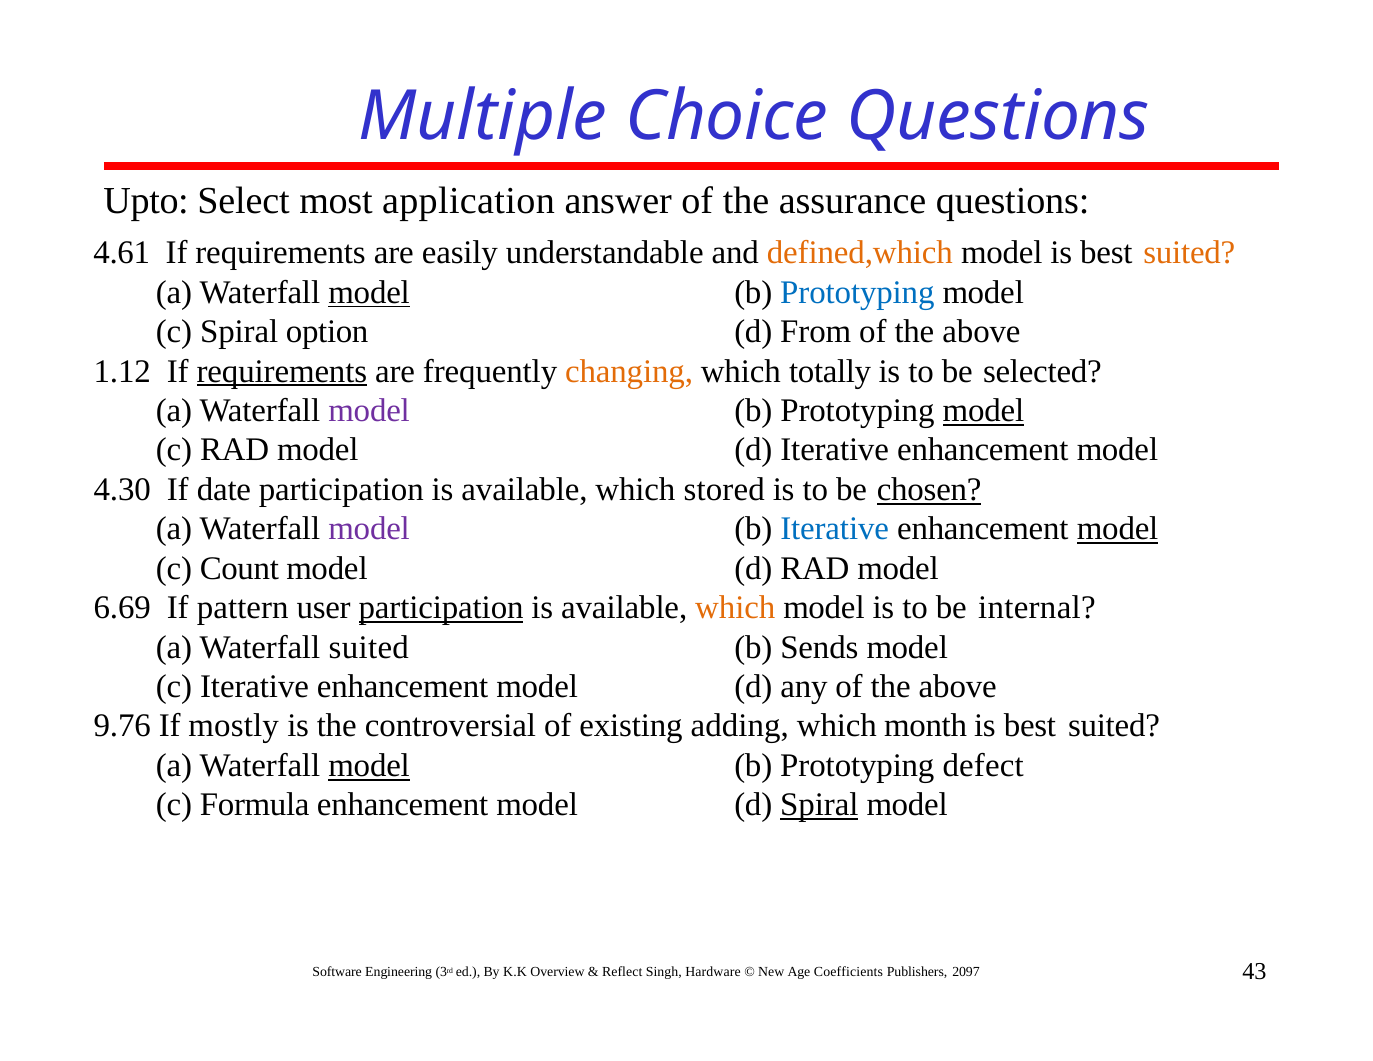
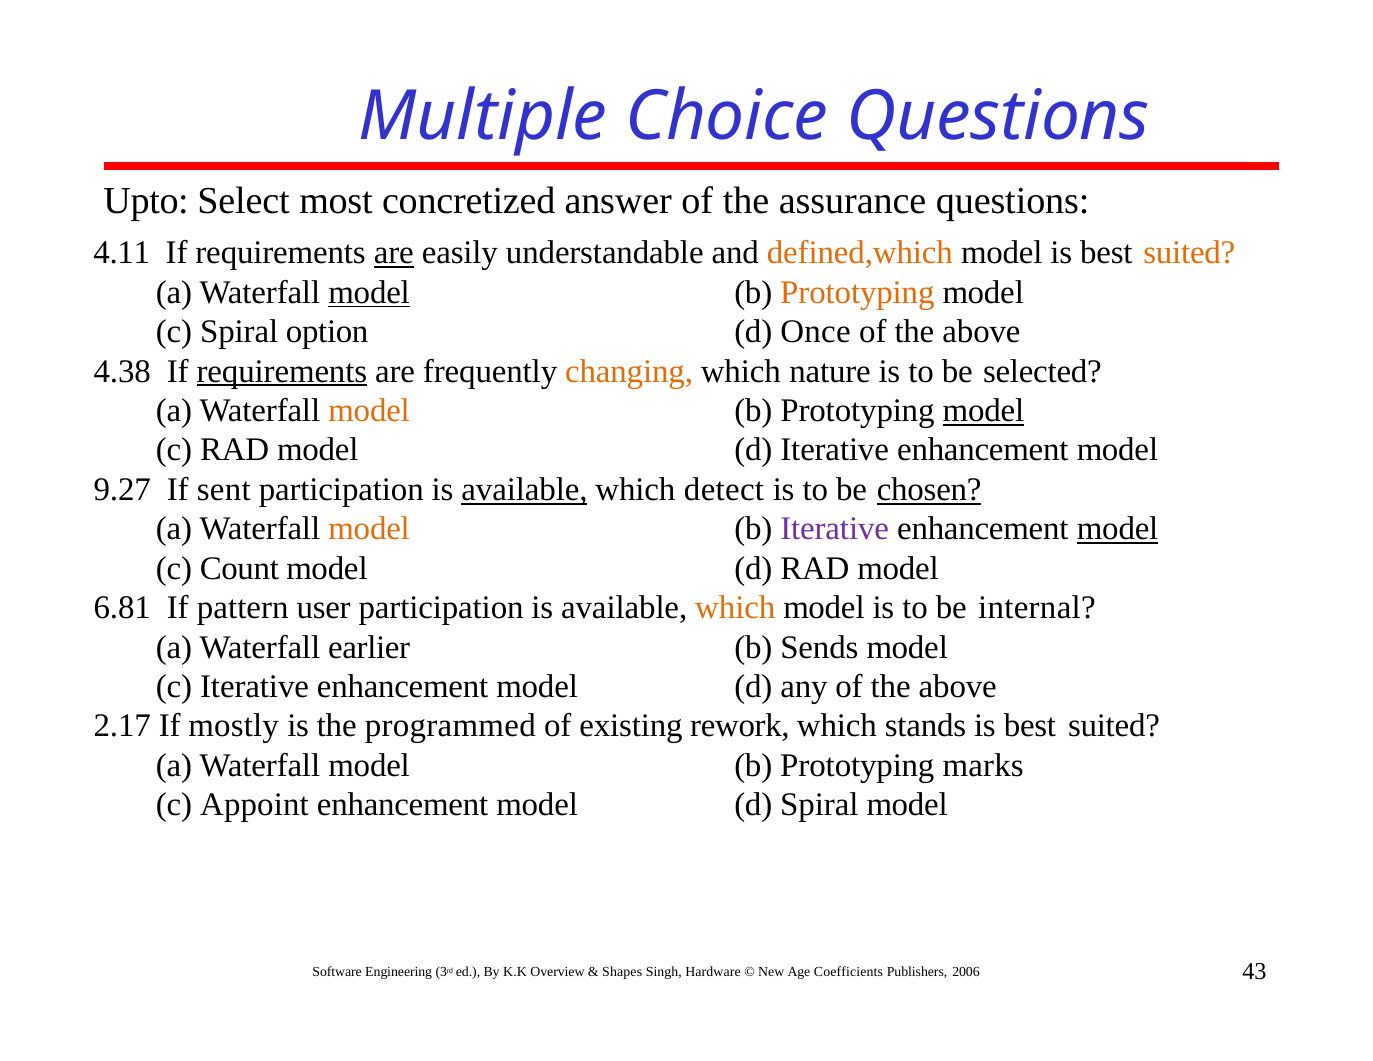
application: application -> concretized
4.61: 4.61 -> 4.11
are at (394, 253) underline: none -> present
Prototyping at (857, 292) colour: blue -> orange
From: From -> Once
1.12: 1.12 -> 4.38
totally: totally -> nature
model at (369, 411) colour: purple -> orange
4.30: 4.30 -> 9.27
date: date -> sent
available at (524, 489) underline: none -> present
stored: stored -> detect
model at (369, 529) colour: purple -> orange
Iterative at (835, 529) colour: blue -> purple
6.69: 6.69 -> 6.81
participation at (441, 608) underline: present -> none
Waterfall suited: suited -> earlier
9.76: 9.76 -> 2.17
controversial: controversial -> programmed
adding: adding -> rework
month: month -> stands
model at (369, 766) underline: present -> none
defect: defect -> marks
Formula: Formula -> Appoint
Spiral at (819, 805) underline: present -> none
Reflect: Reflect -> Shapes
2097: 2097 -> 2006
